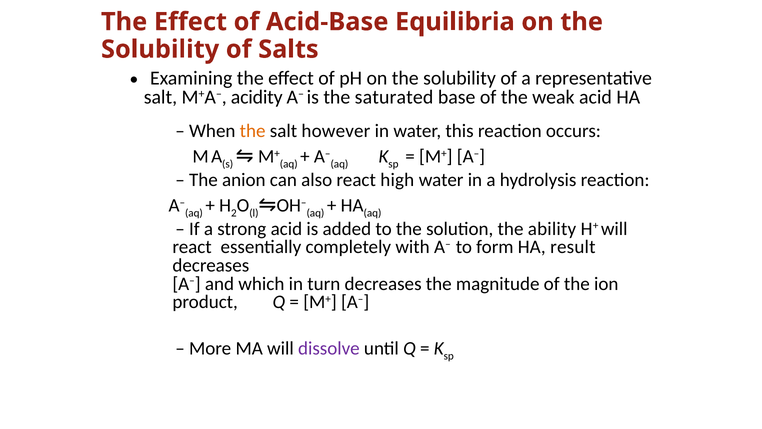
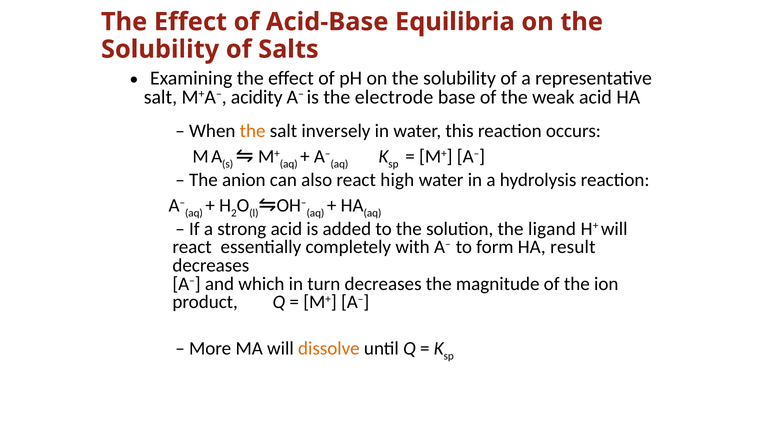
saturated: saturated -> electrode
however: however -> inversely
ability: ability -> ligand
dissolve colour: purple -> orange
